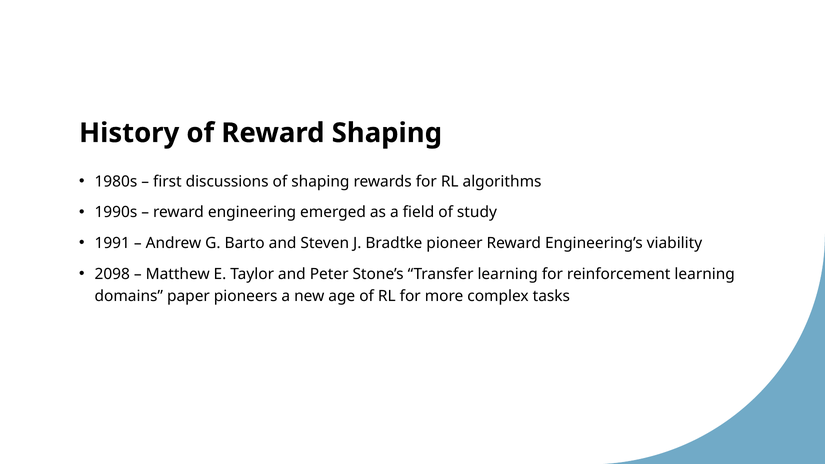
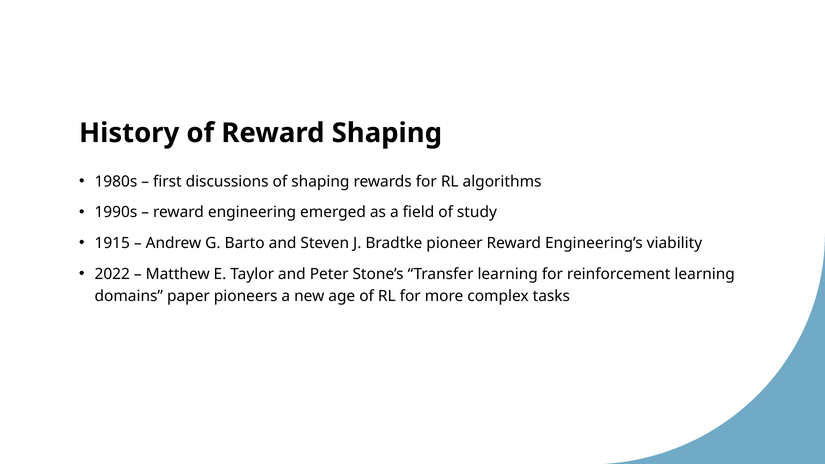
1991: 1991 -> 1915
2098: 2098 -> 2022
